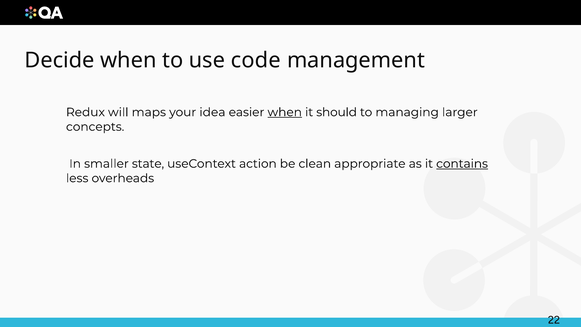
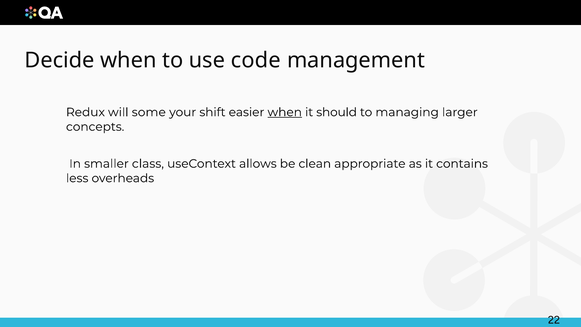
maps: maps -> some
idea: idea -> shift
state: state -> class
action: action -> allows
contains underline: present -> none
